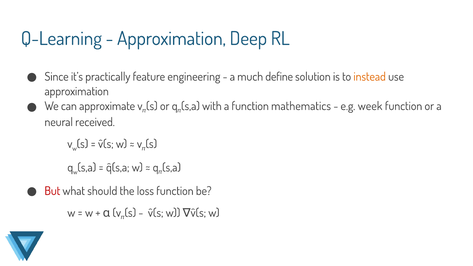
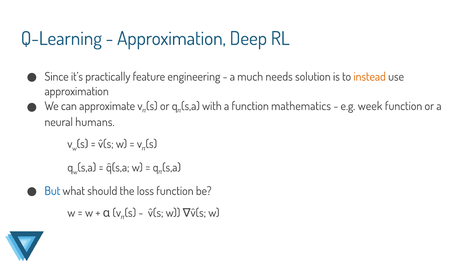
define: define -> needs
received: received -> humans
But colour: red -> blue
